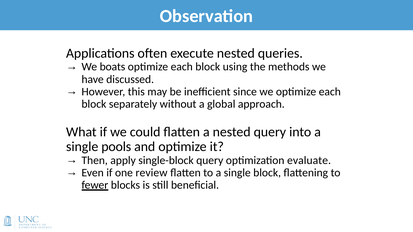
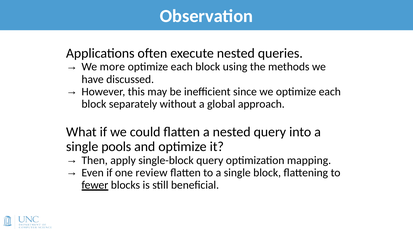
boats: boats -> more
evaluate: evaluate -> mapping
